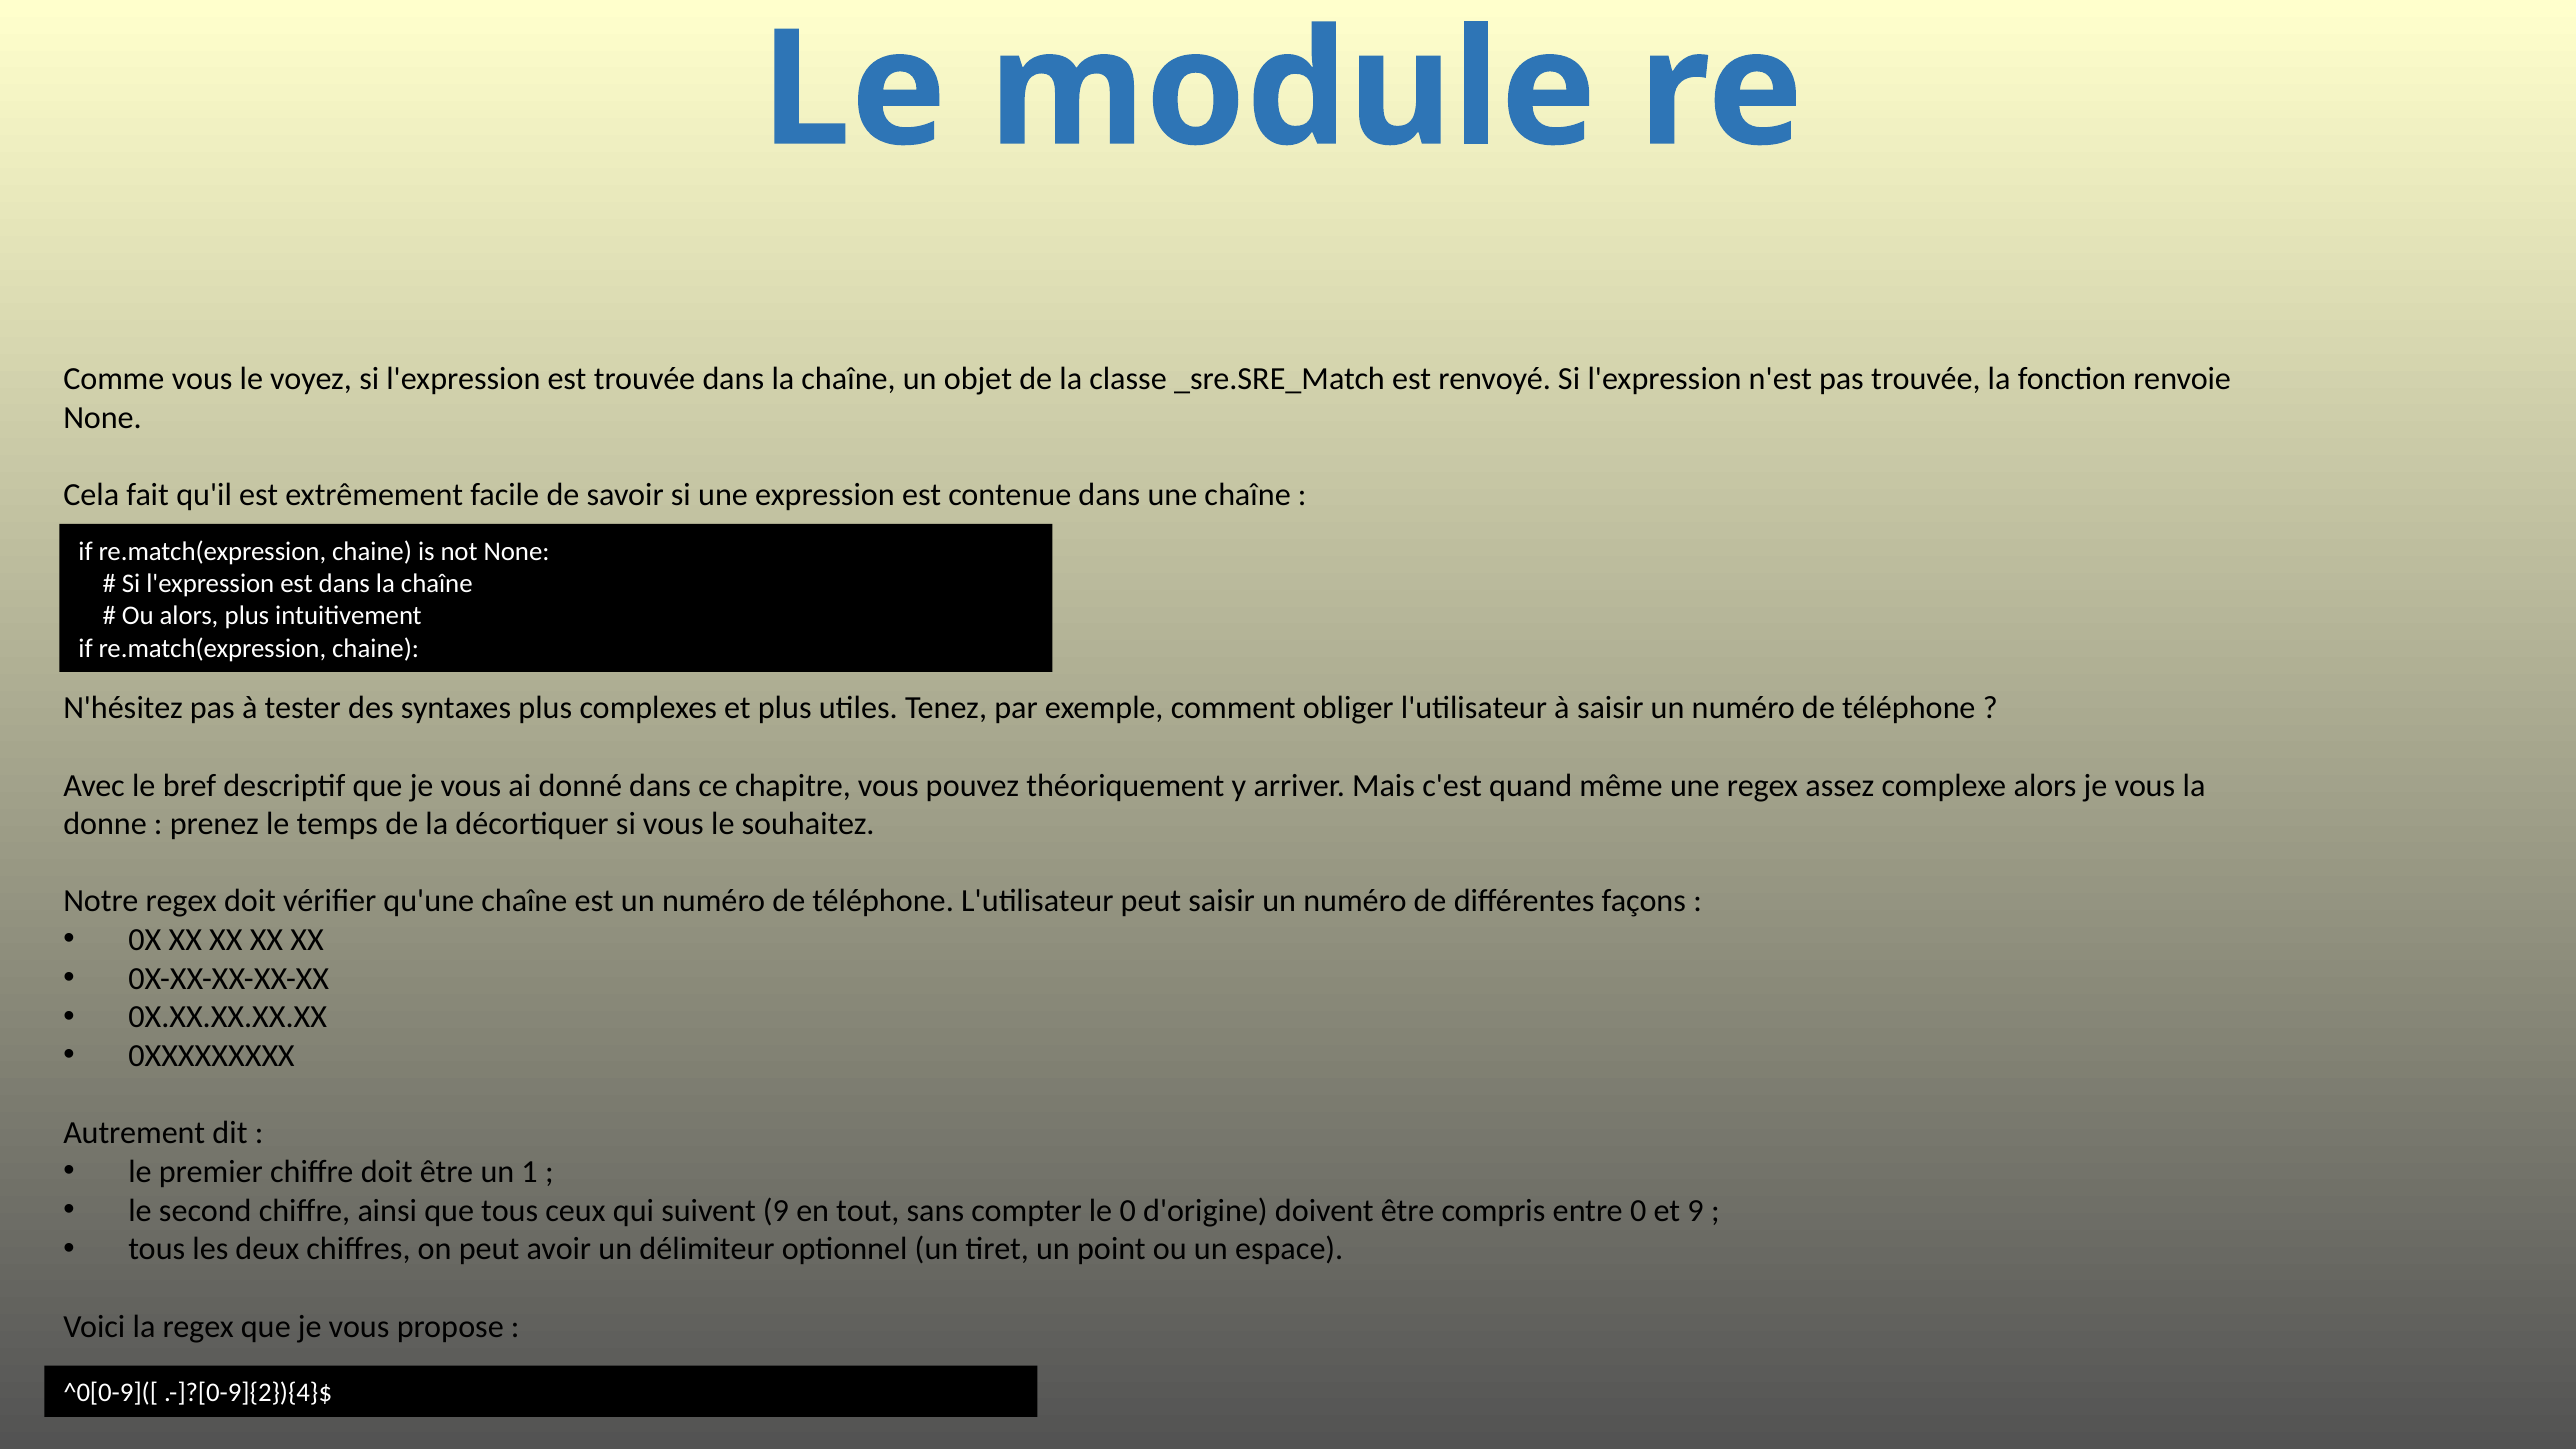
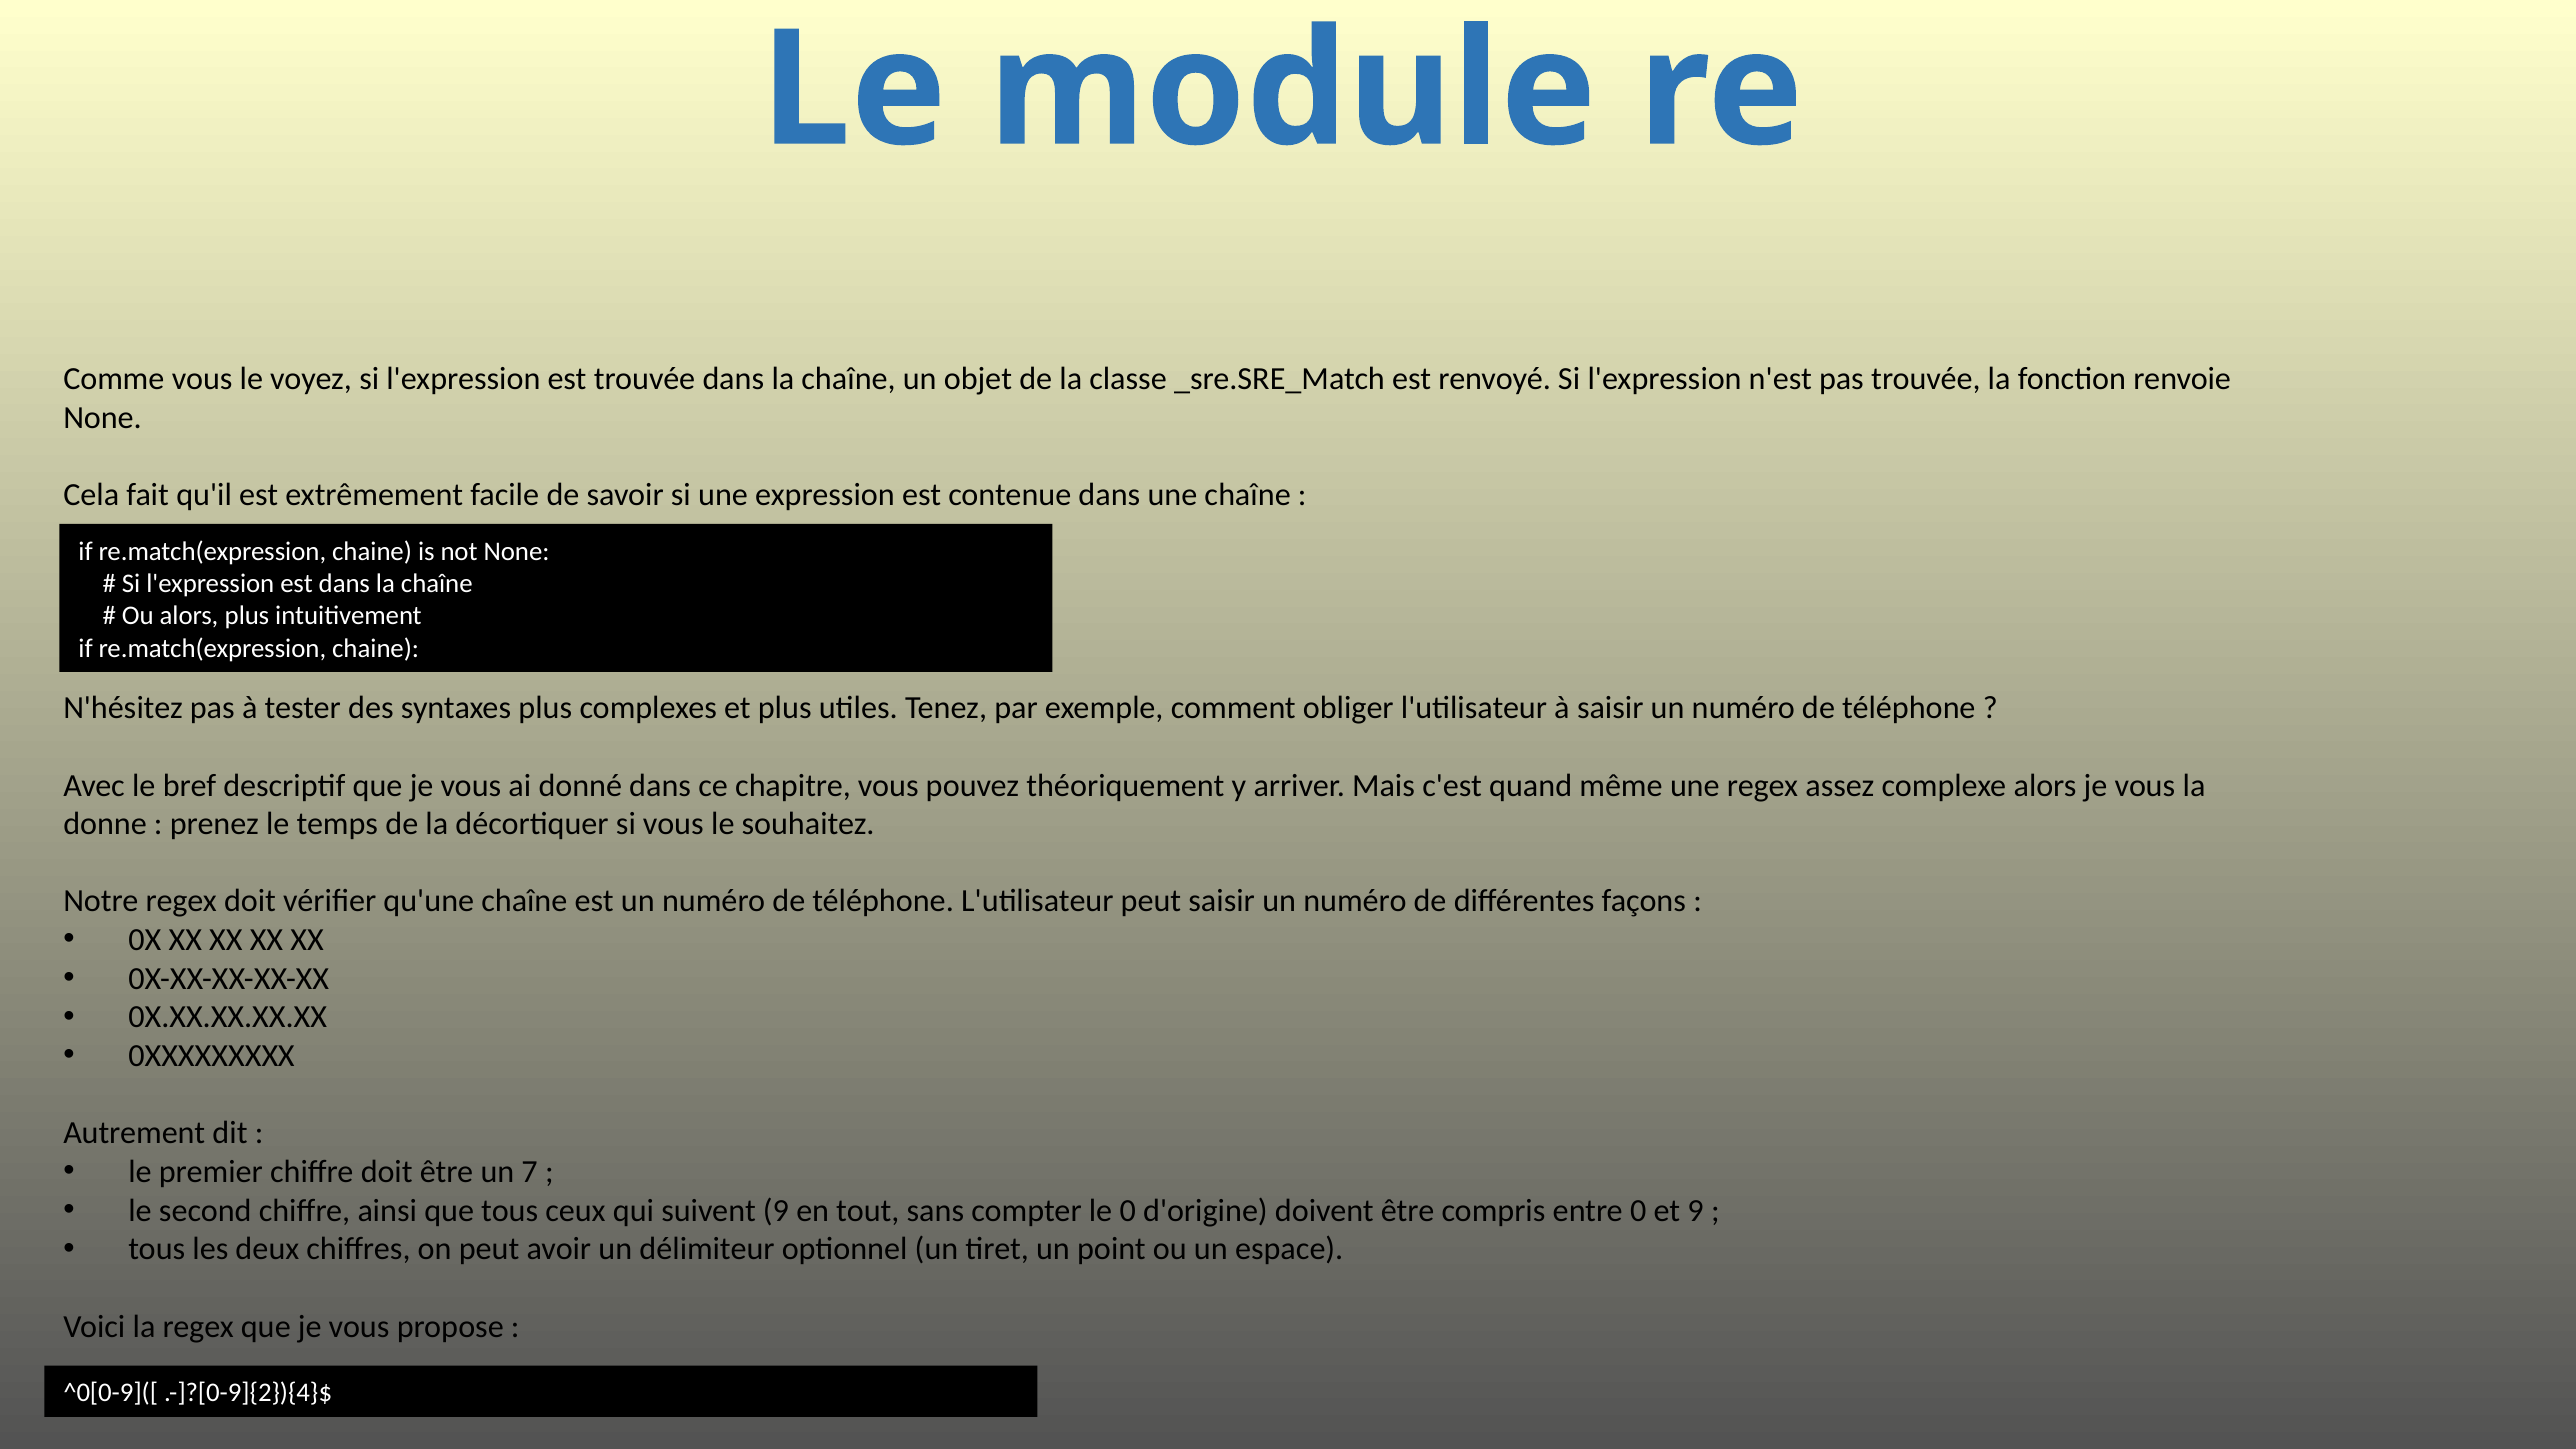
1: 1 -> 7
